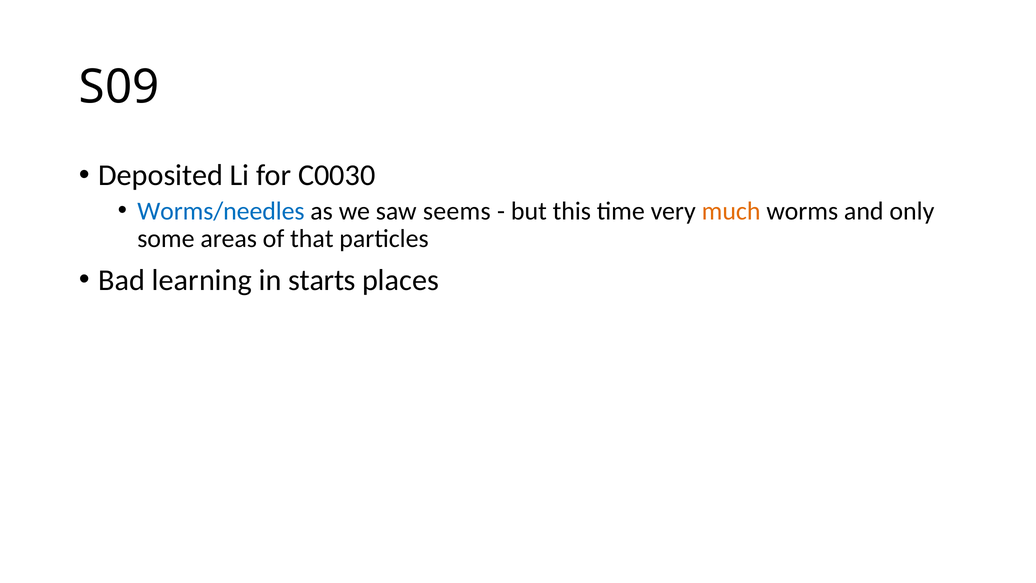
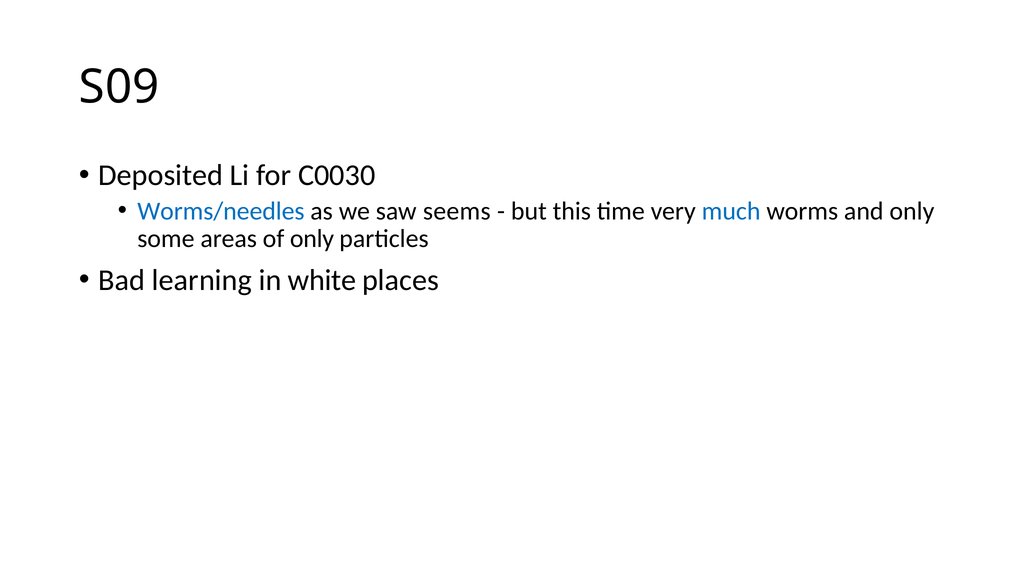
much colour: orange -> blue
of that: that -> only
starts: starts -> white
